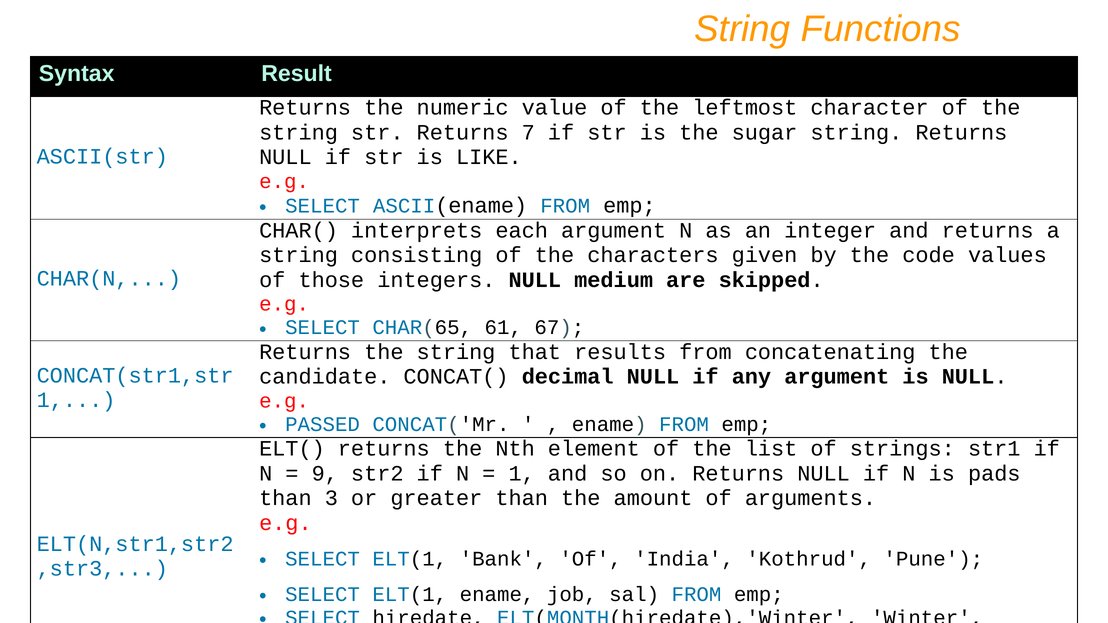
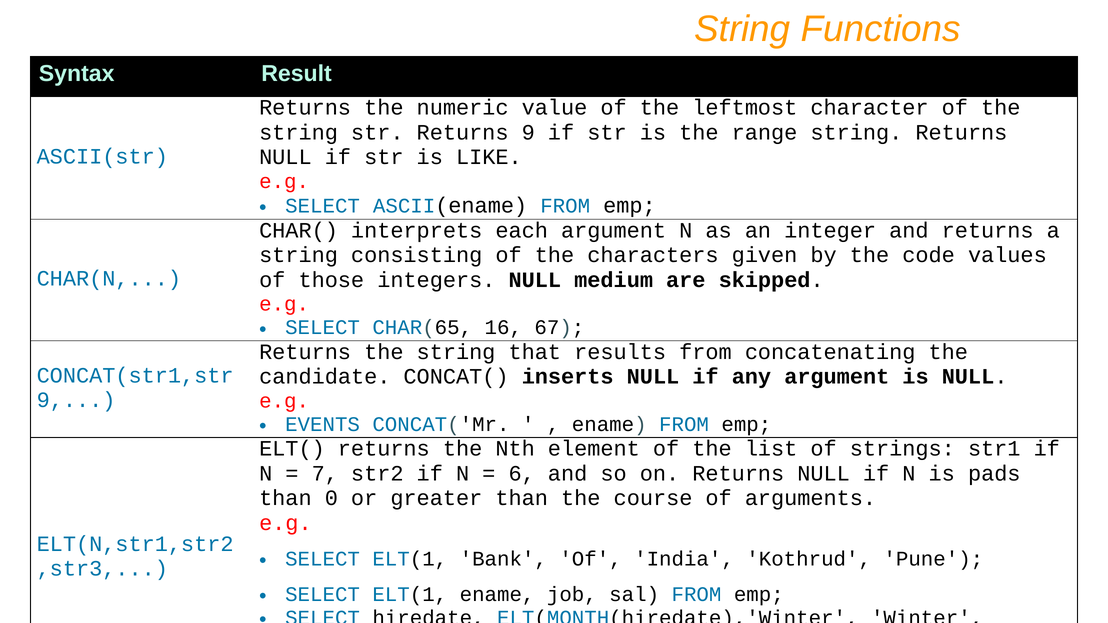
Returns 7: 7 -> 9
sugar: sugar -> range
61: 61 -> 16
decimal: decimal -> inserts
1 at (76, 400): 1 -> 9
PASSED: PASSED -> EVENTS
9: 9 -> 7
1 at (522, 473): 1 -> 6
3: 3 -> 0
amount: amount -> course
